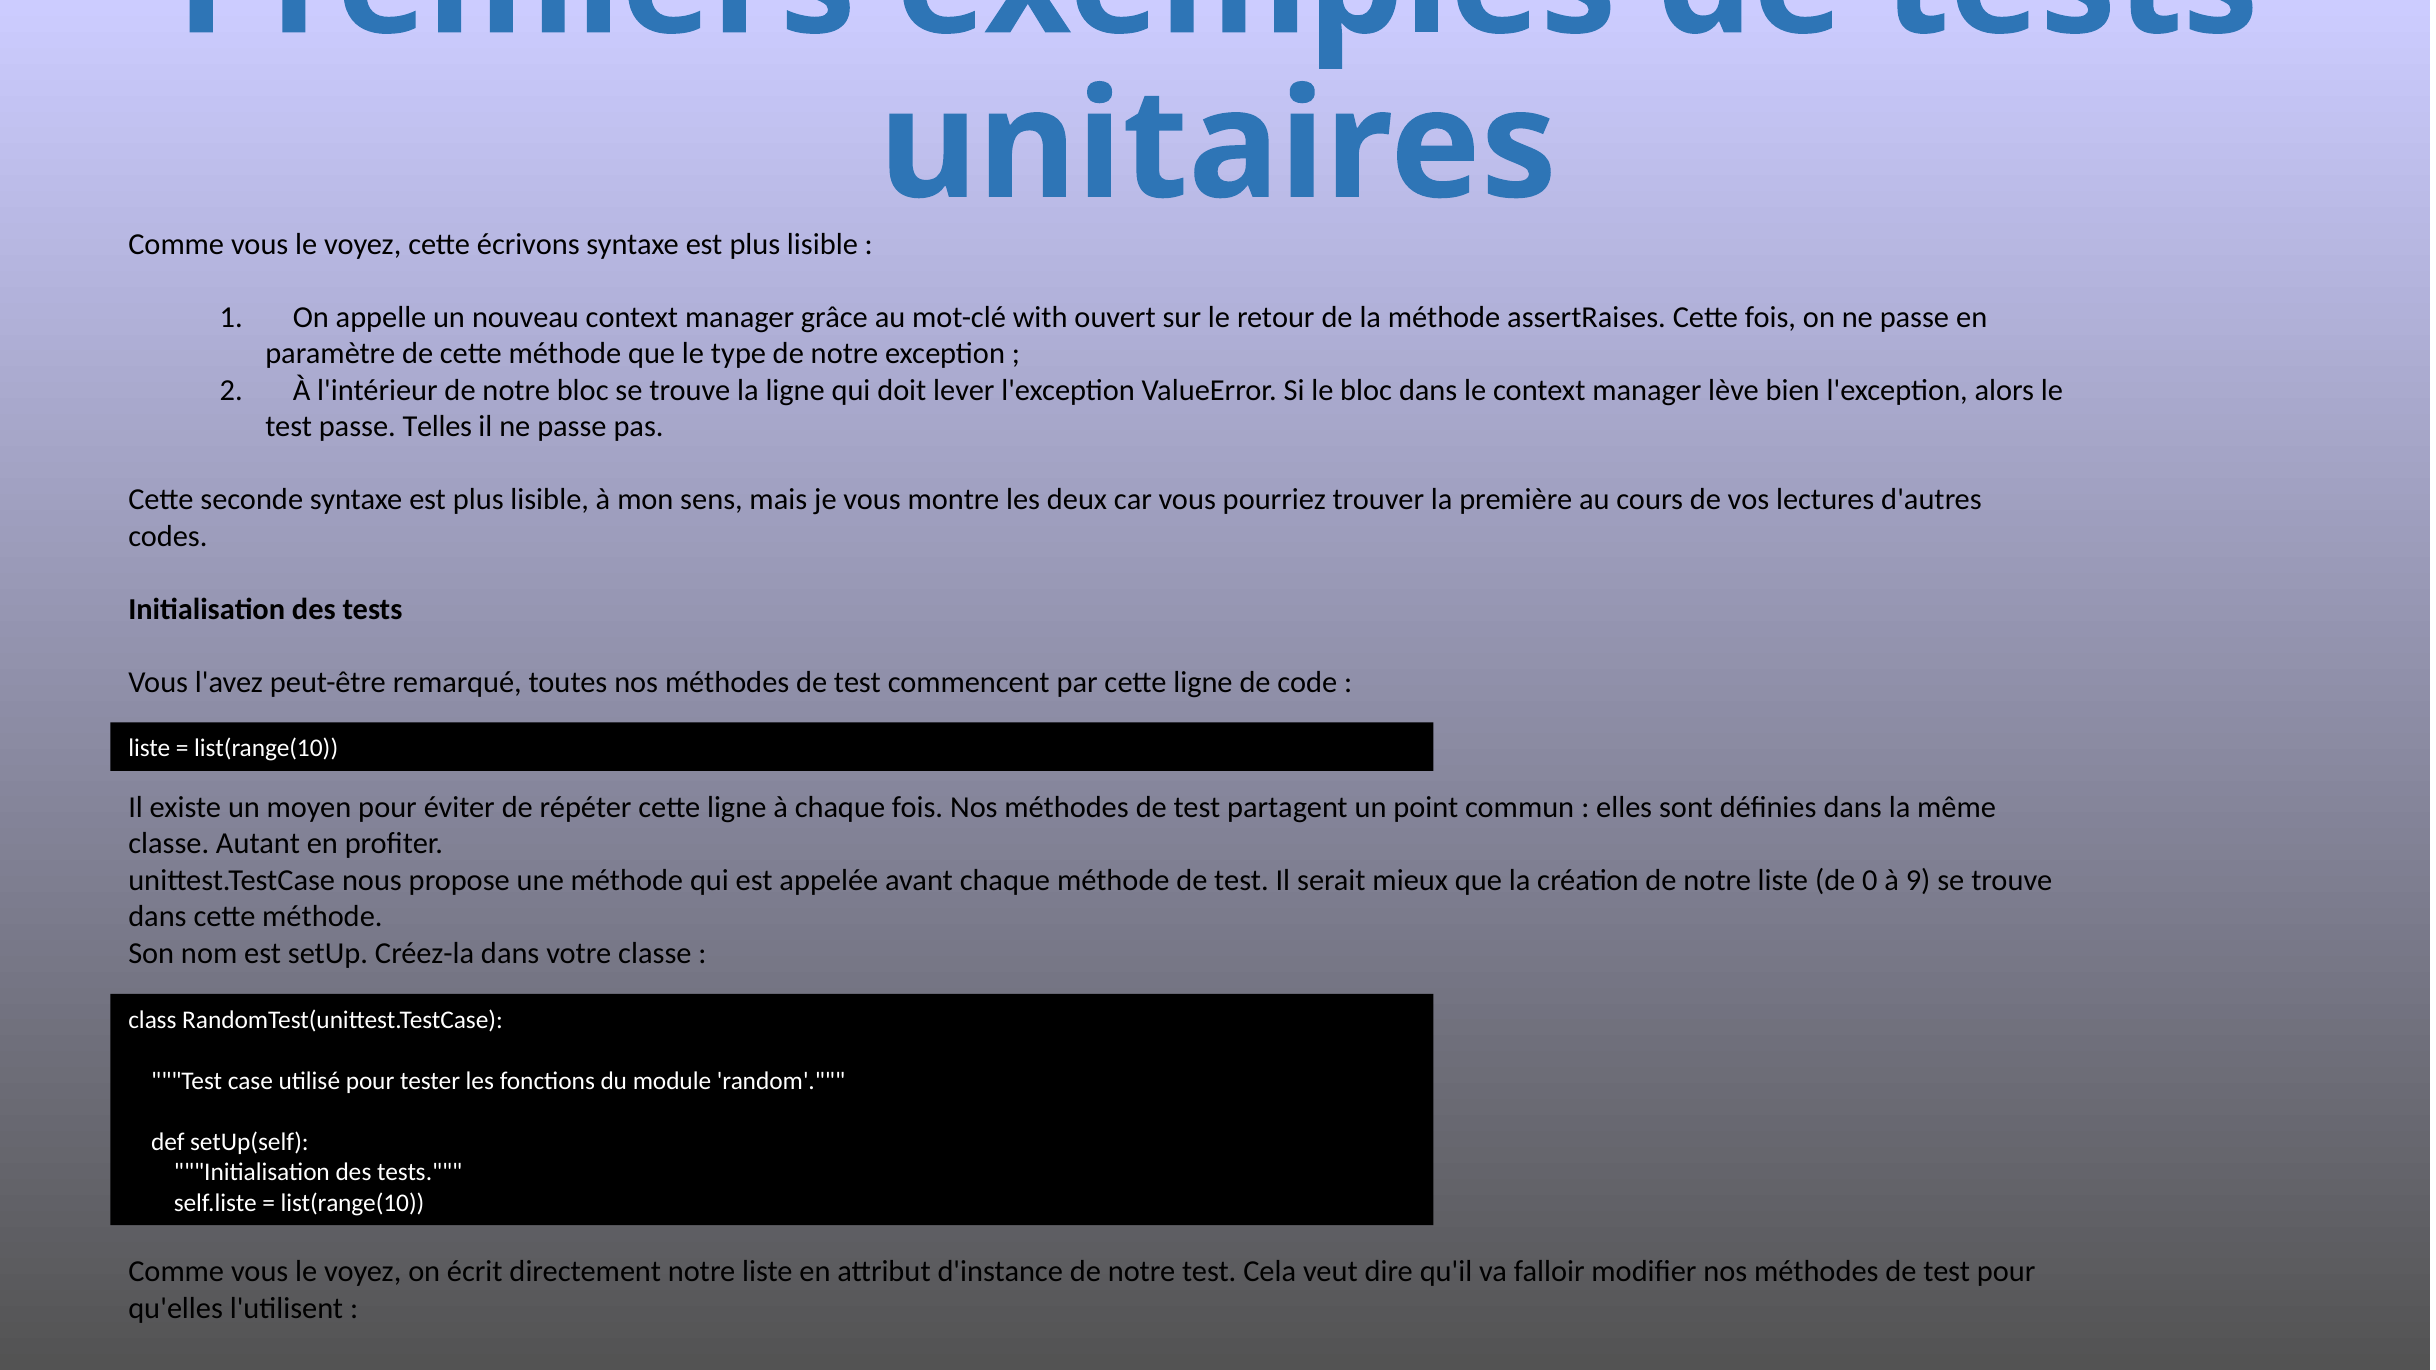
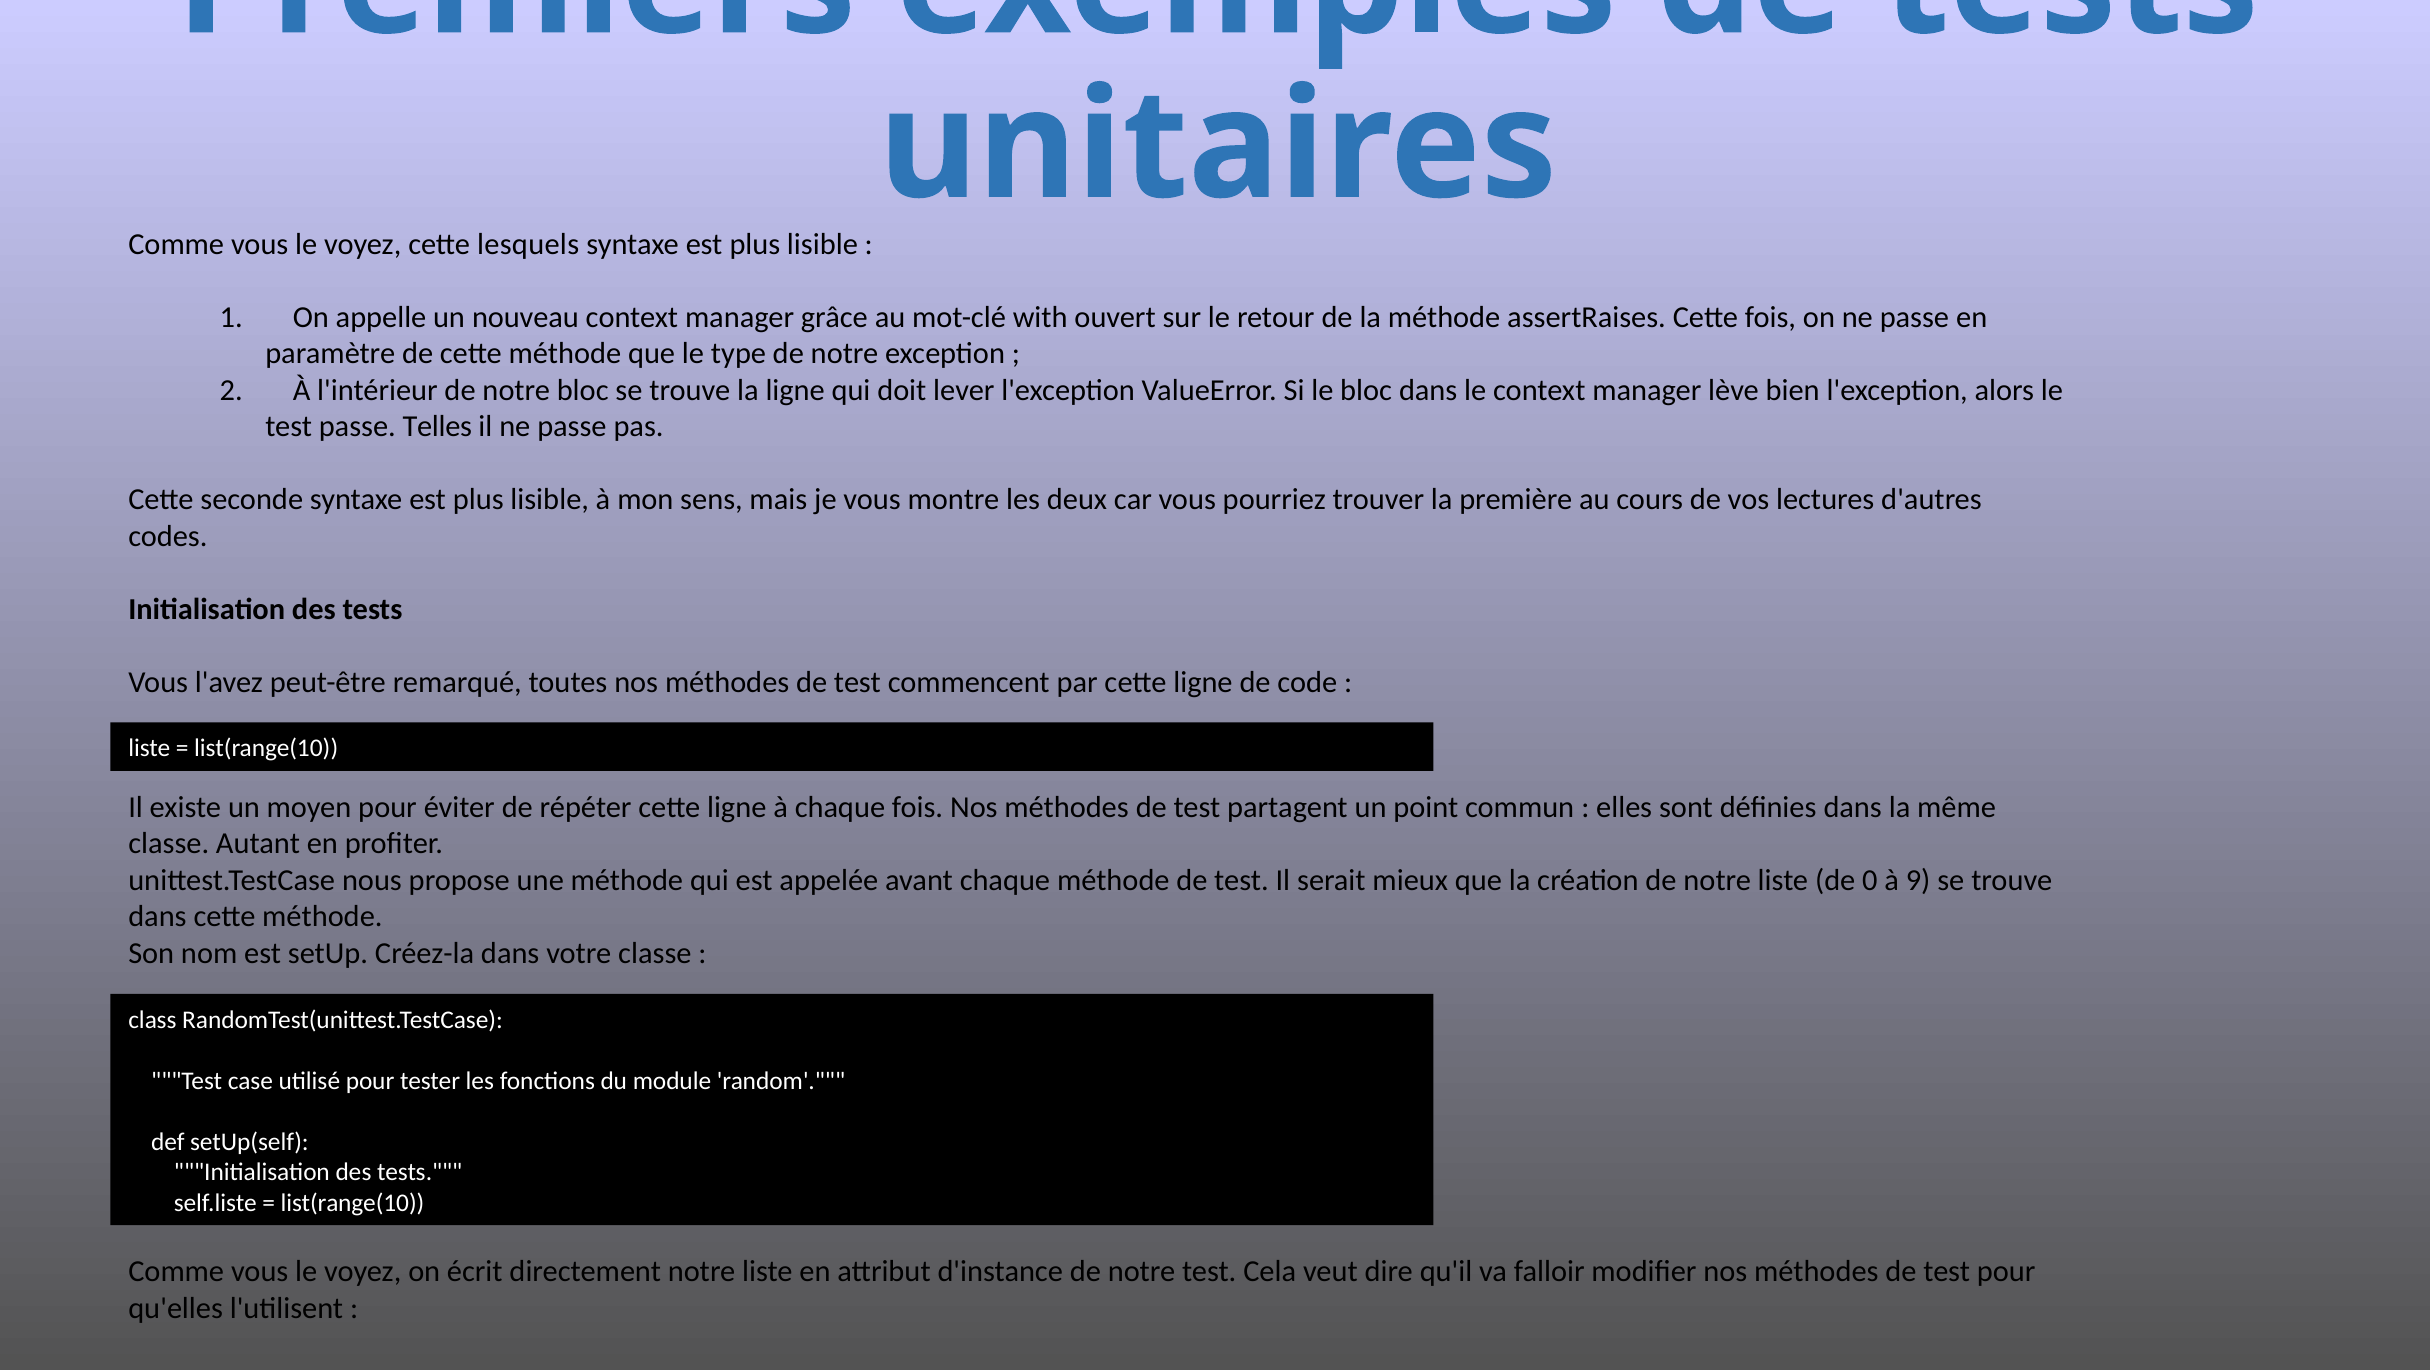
écrivons: écrivons -> lesquels
